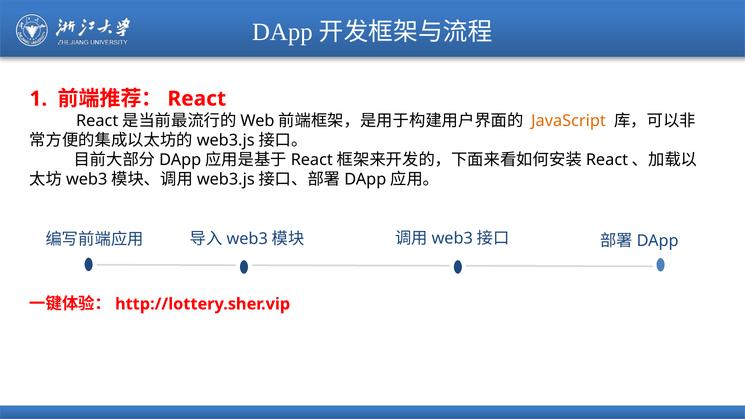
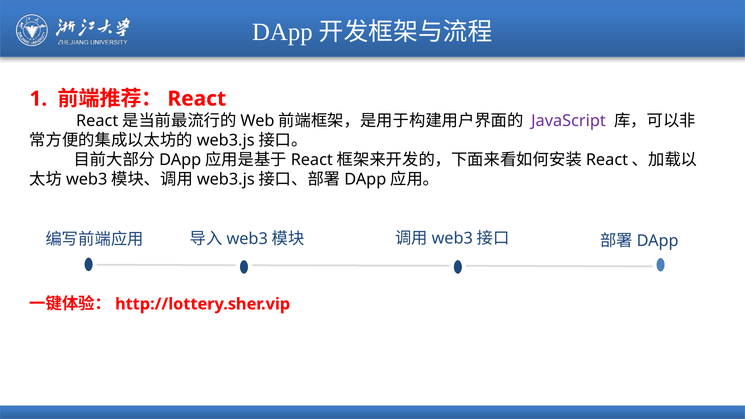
JavaScript colour: orange -> purple
